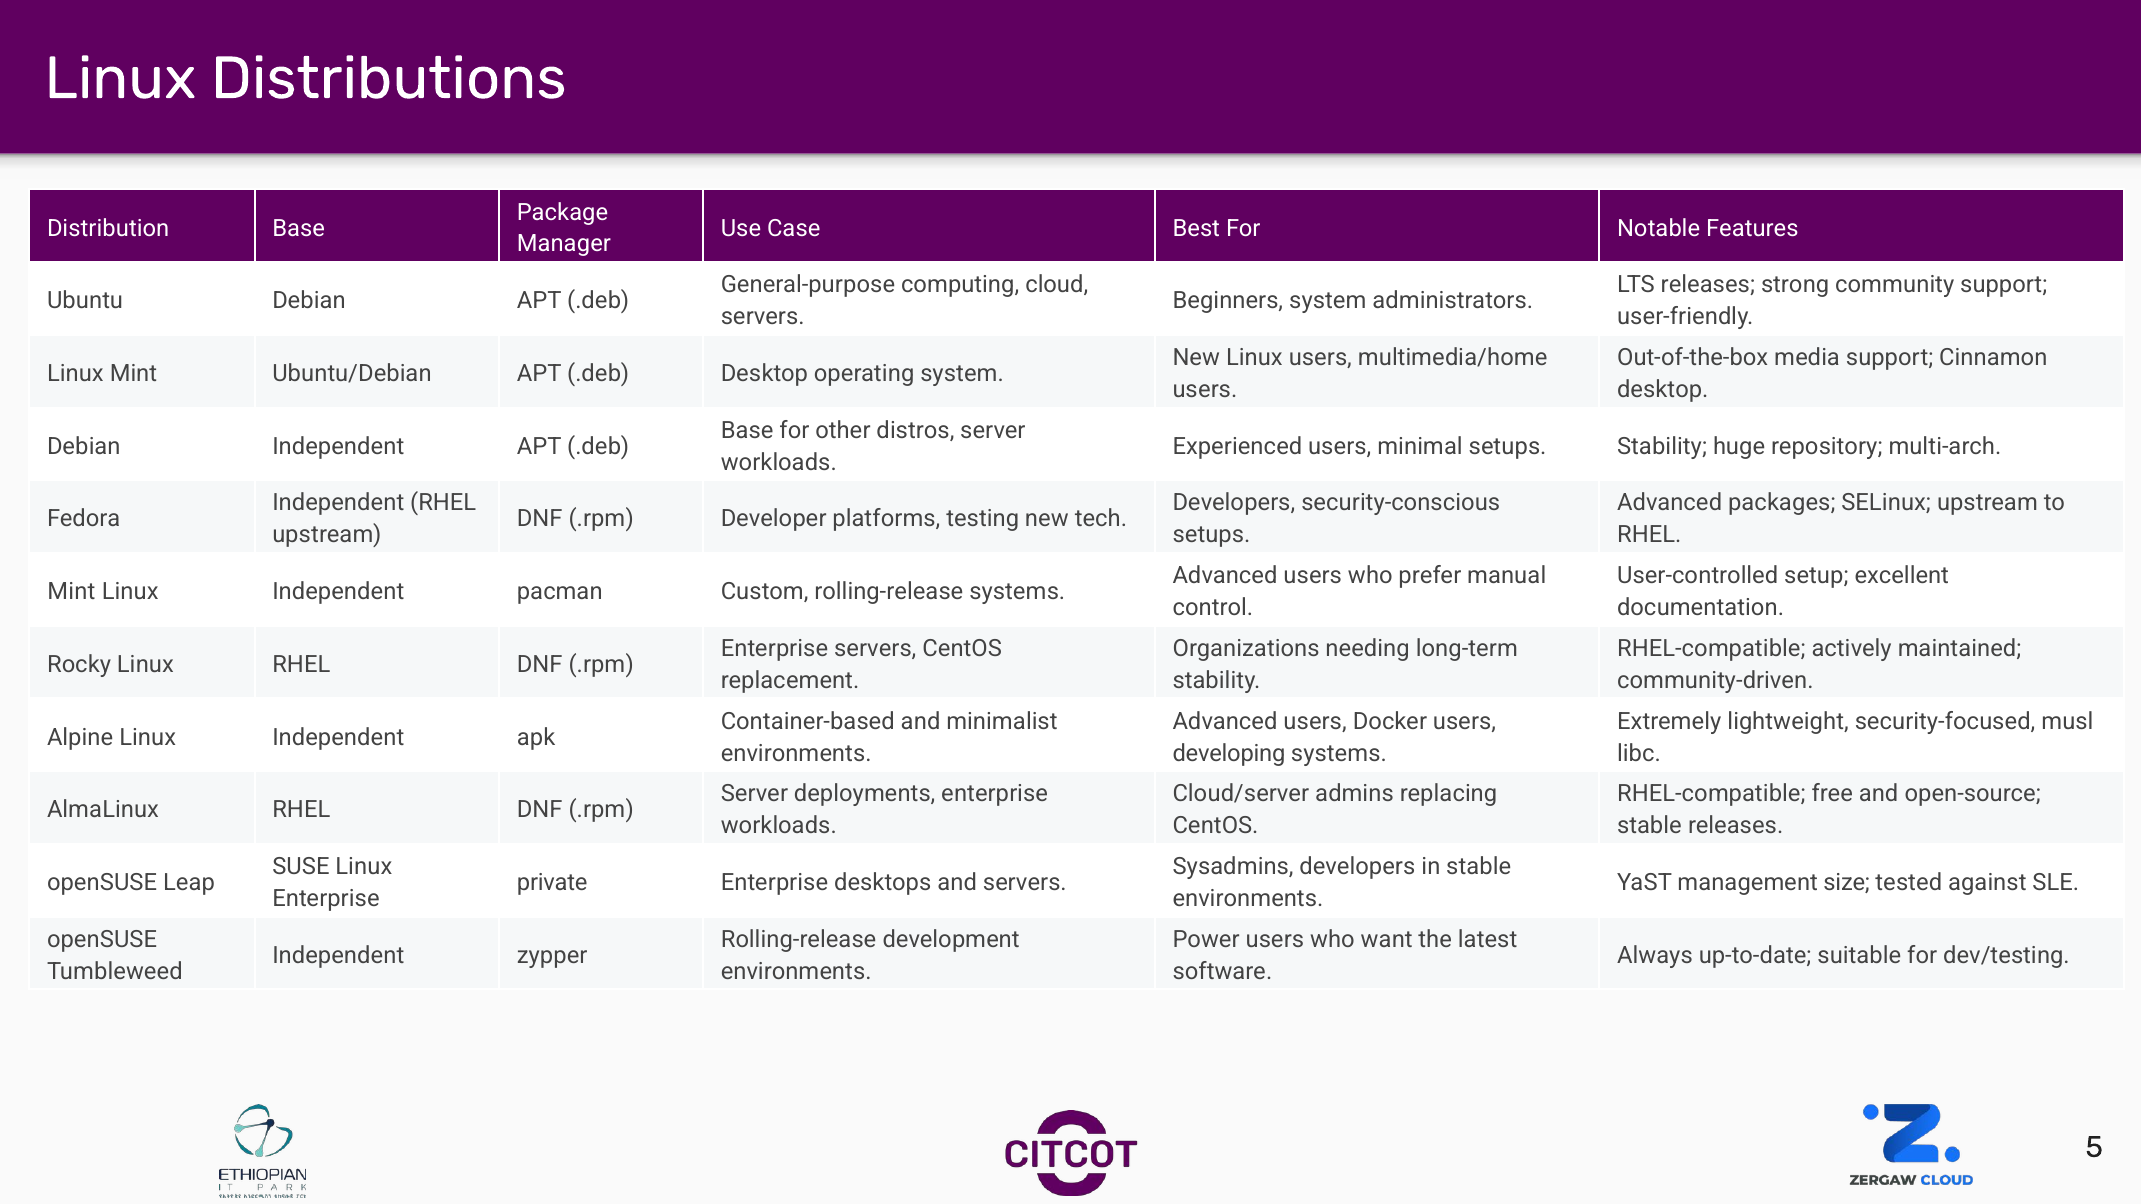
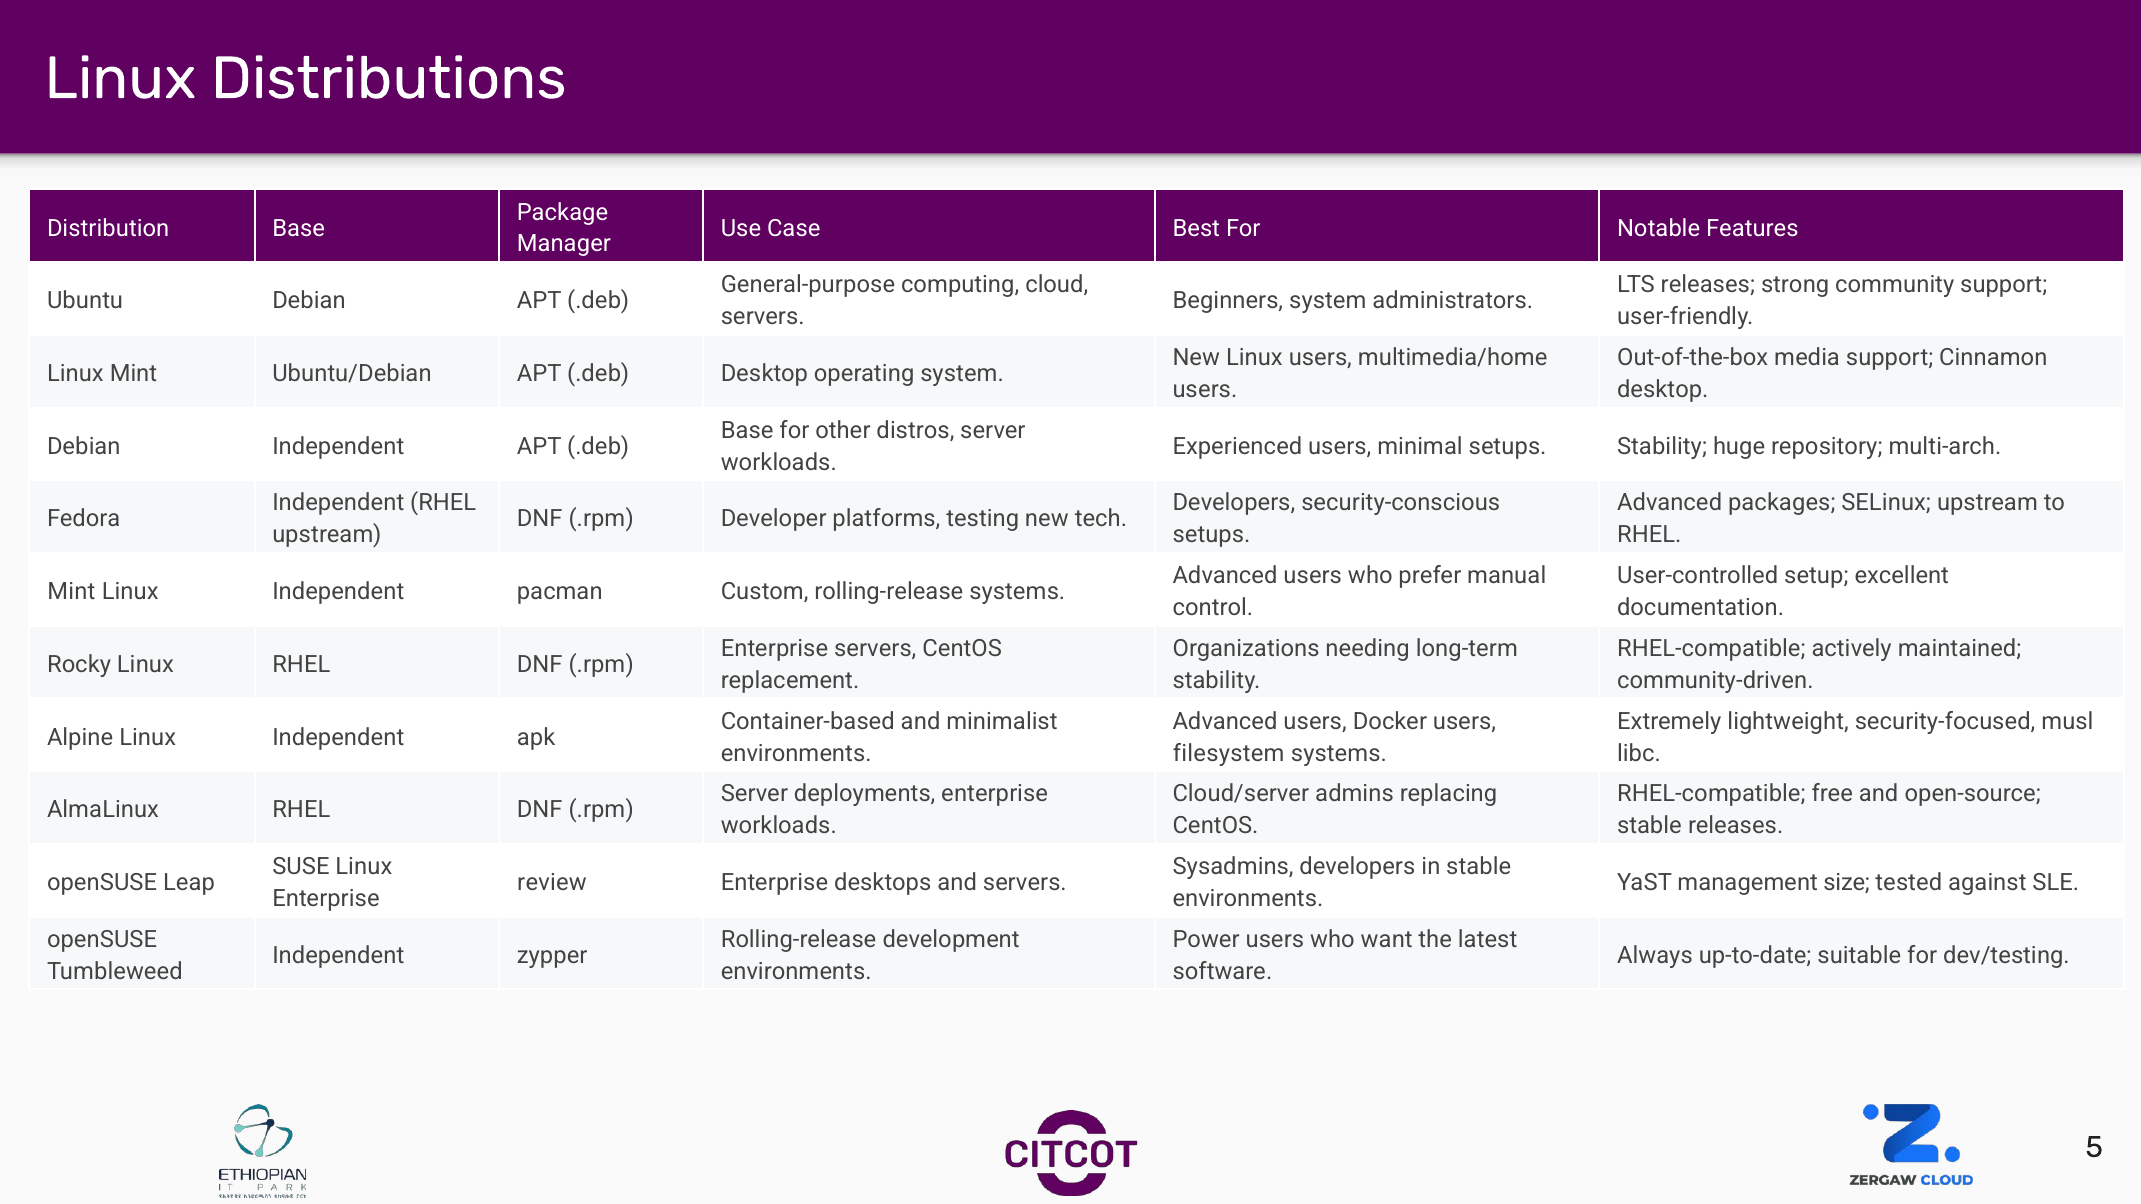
developing: developing -> filesystem
private: private -> review
